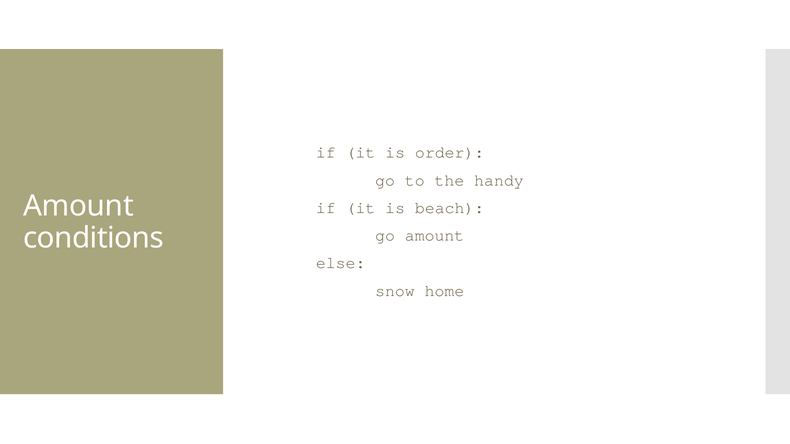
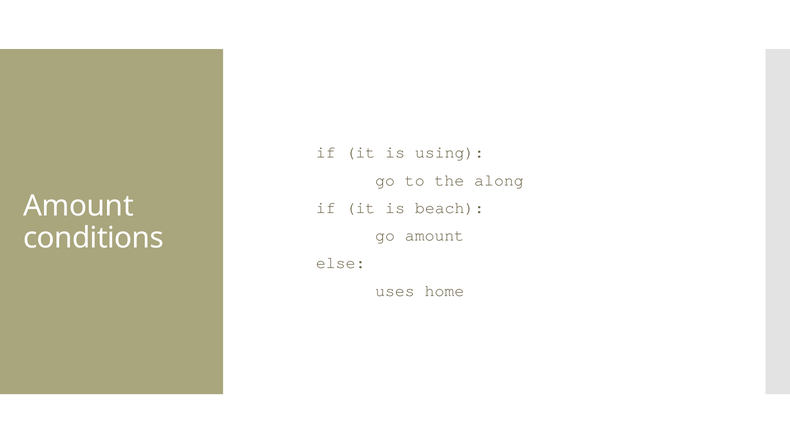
order: order -> using
handy: handy -> along
snow: snow -> uses
